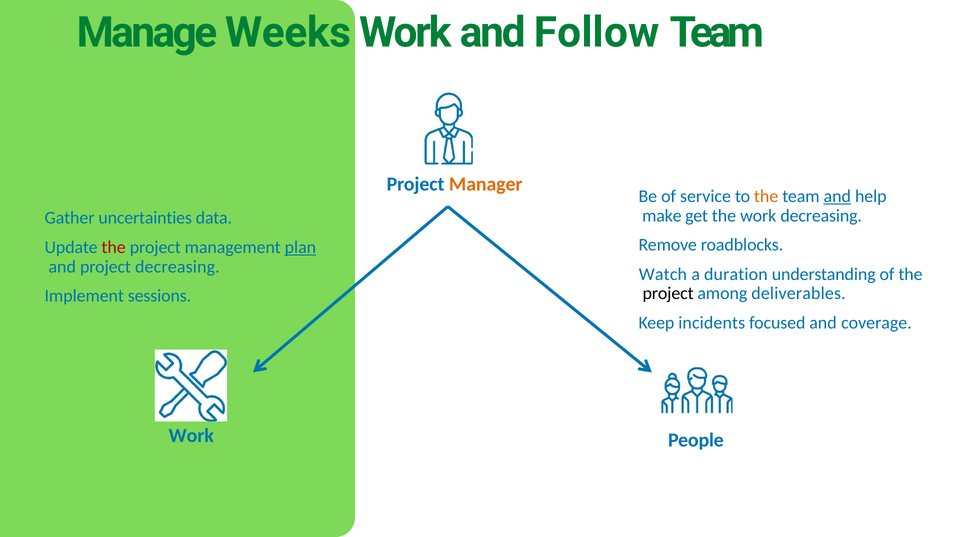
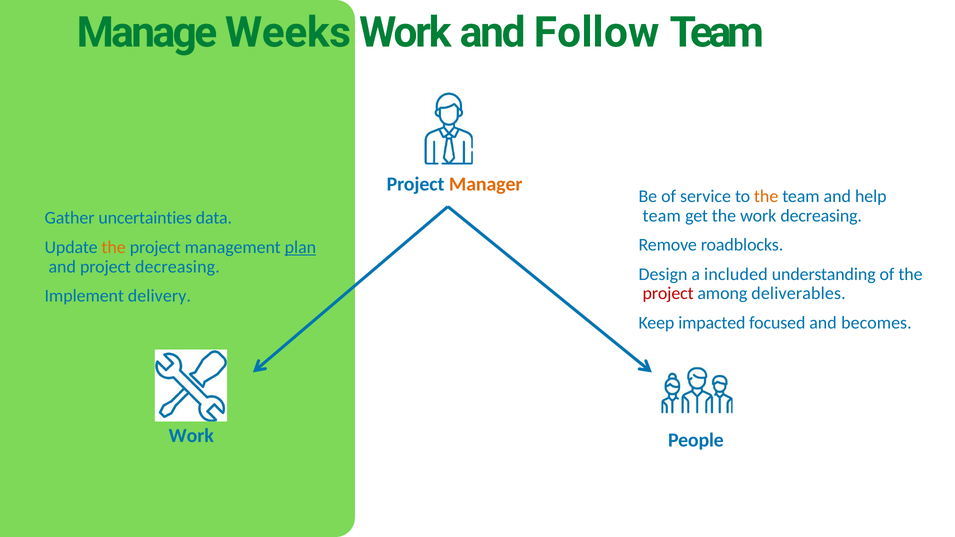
and at (837, 196) underline: present -> none
make at (662, 216): make -> team
the at (114, 247) colour: red -> orange
Watch: Watch -> Design
duration: duration -> included
project at (668, 294) colour: black -> red
sessions: sessions -> delivery
incidents: incidents -> impacted
coverage: coverage -> becomes
